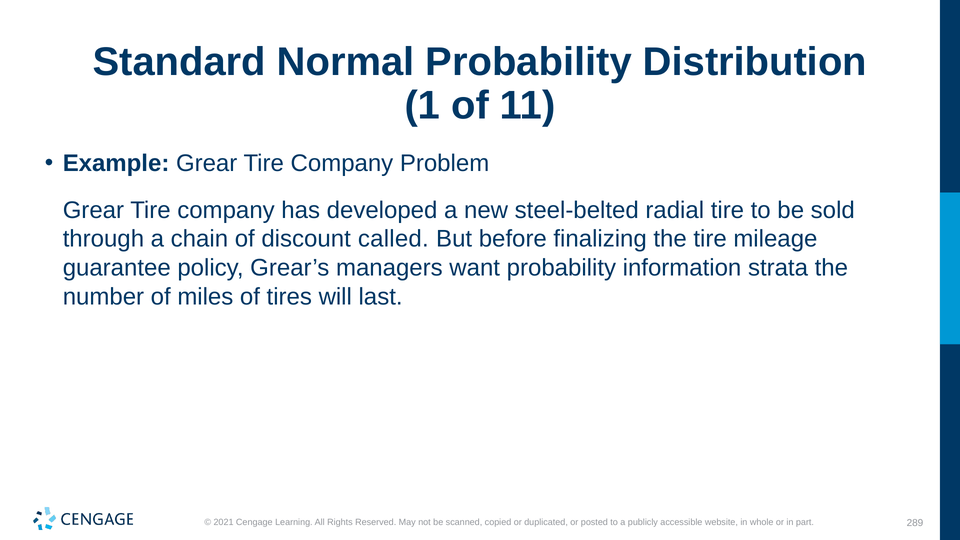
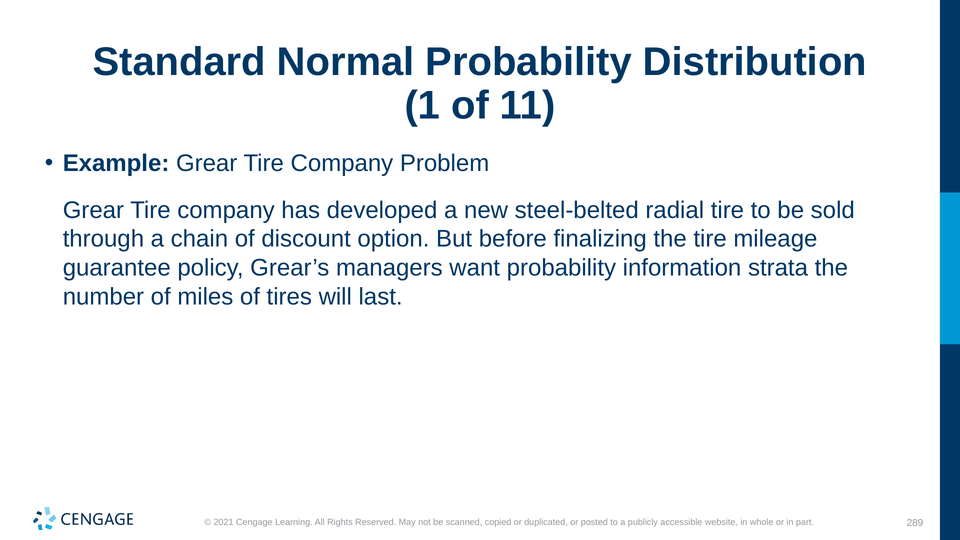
called: called -> option
